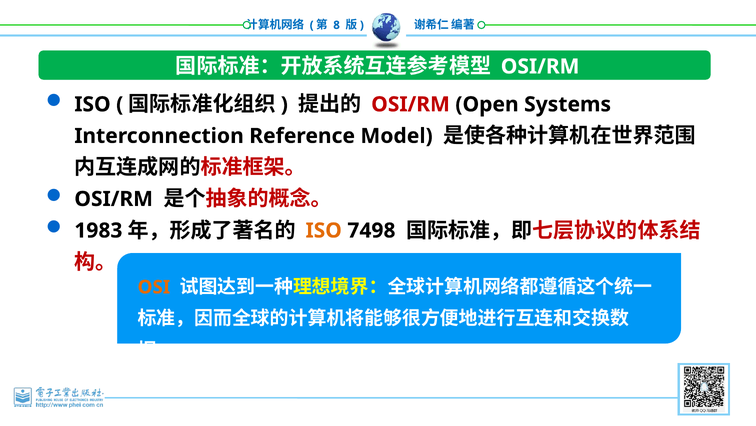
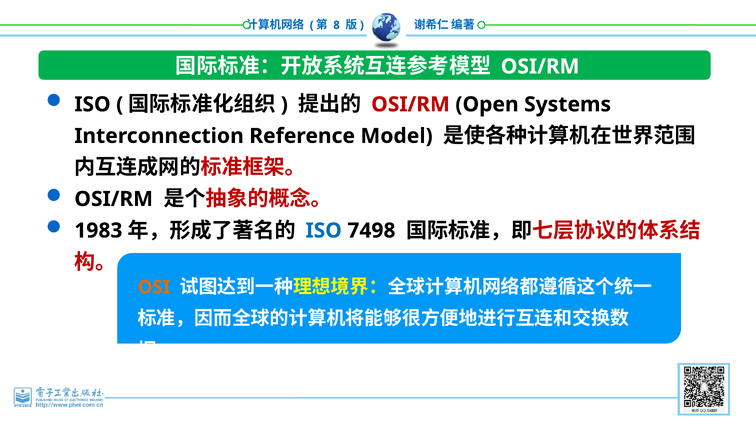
ISO at (324, 230) colour: orange -> blue
